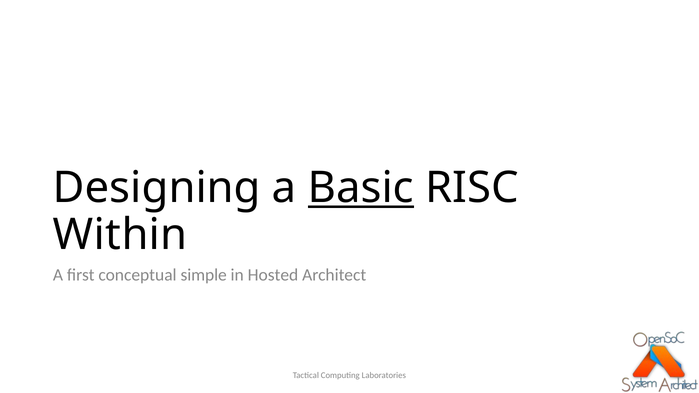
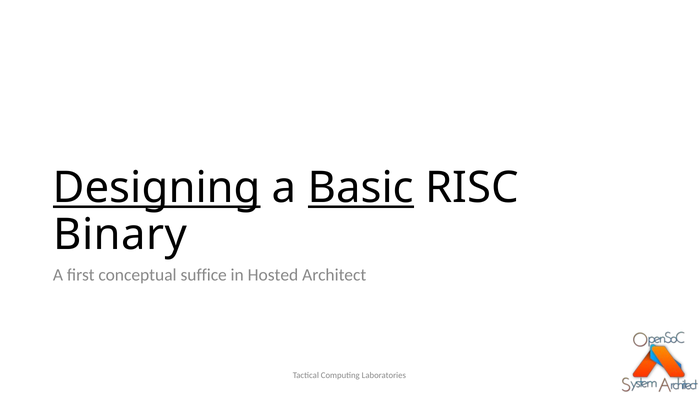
Designing underline: none -> present
Within: Within -> Binary
simple: simple -> suffice
